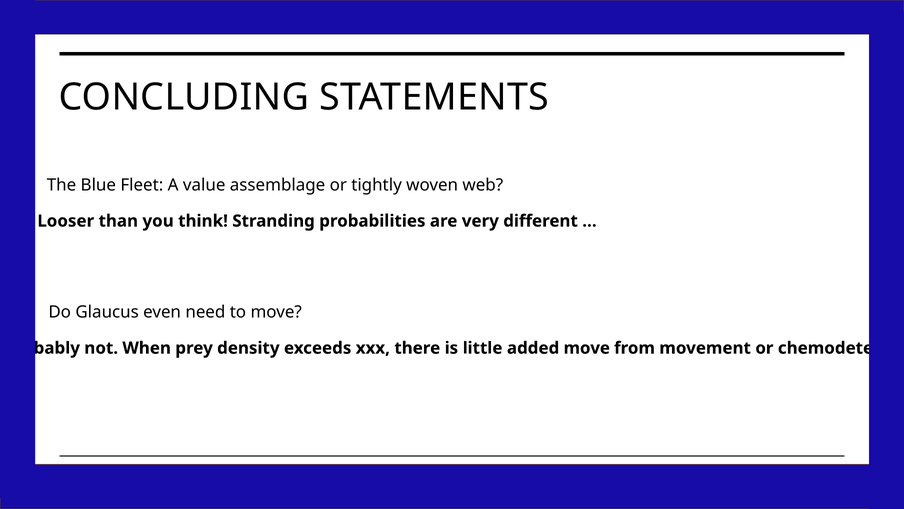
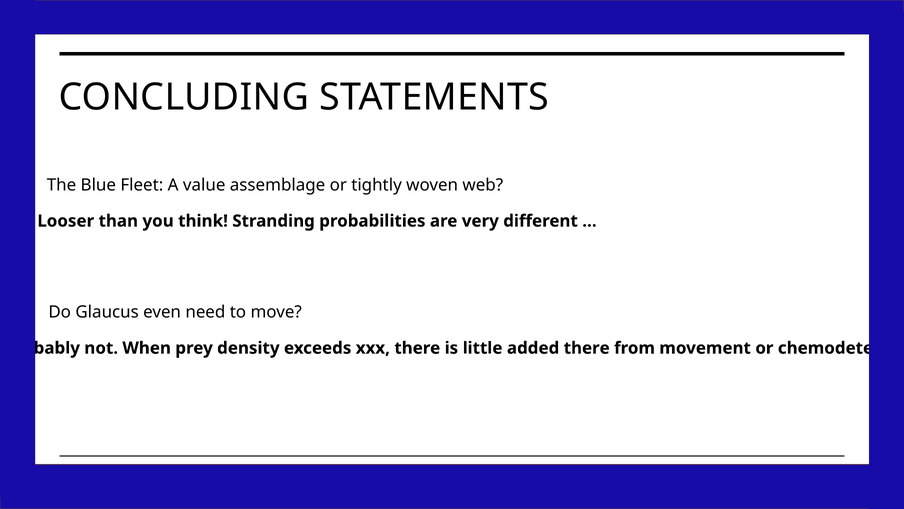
added move: move -> there
